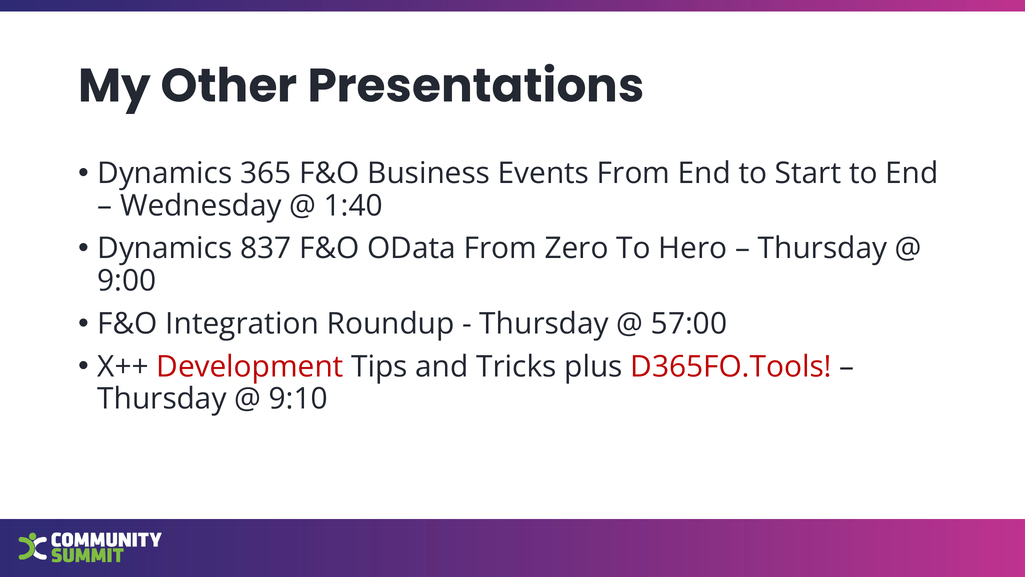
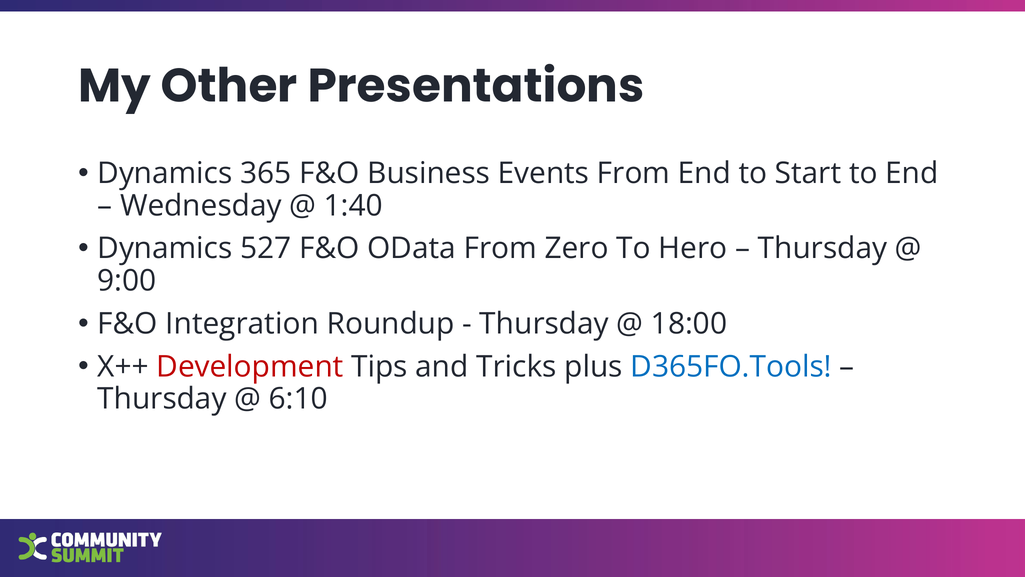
837: 837 -> 527
57:00: 57:00 -> 18:00
D365FO.Tools colour: red -> blue
9:10: 9:10 -> 6:10
